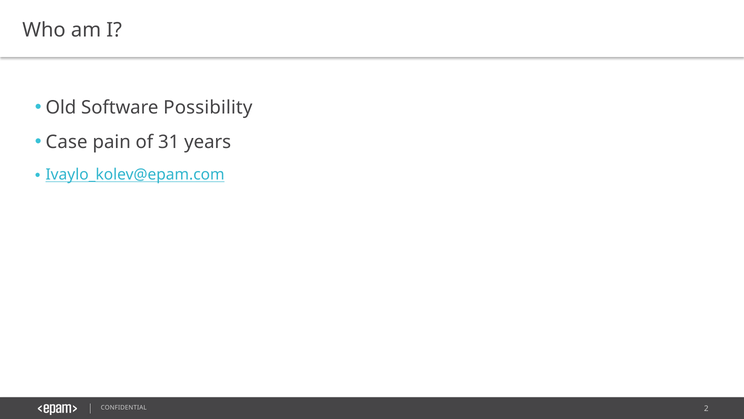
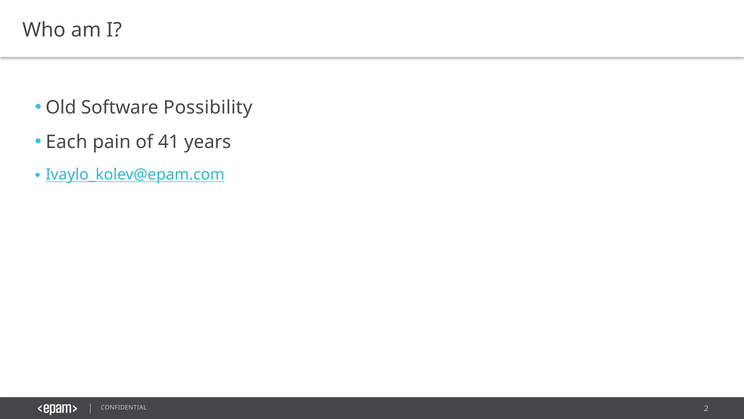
Case: Case -> Each
31: 31 -> 41
